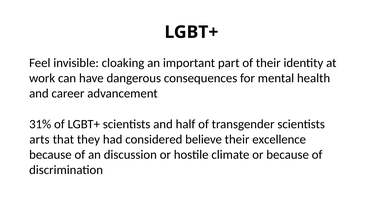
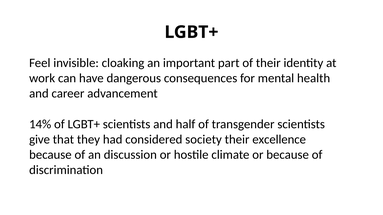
31%: 31% -> 14%
arts: arts -> give
believe: believe -> society
